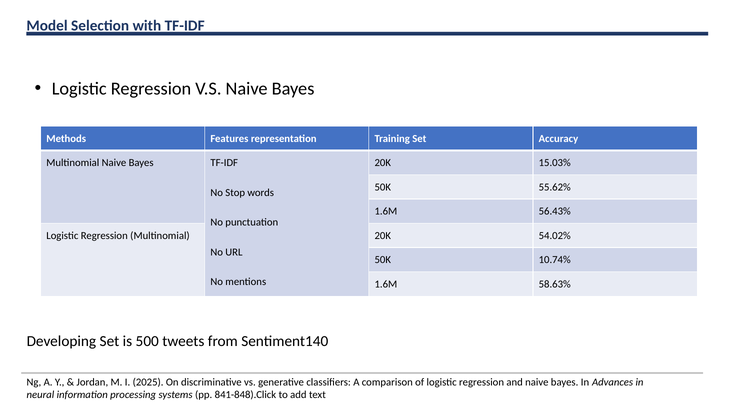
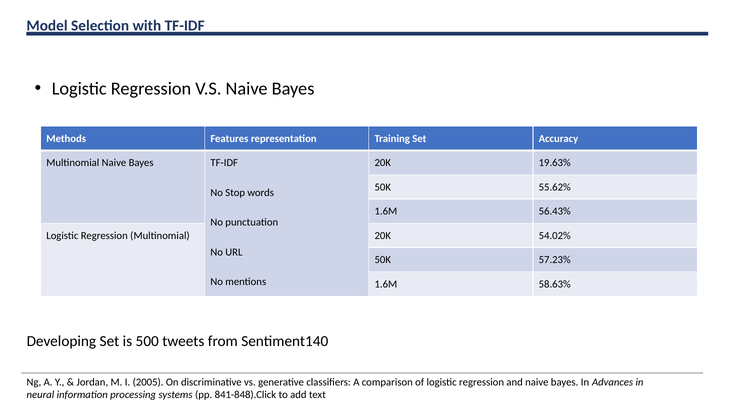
15.03%: 15.03% -> 19.63%
10.74%: 10.74% -> 57.23%
2025: 2025 -> 2005
